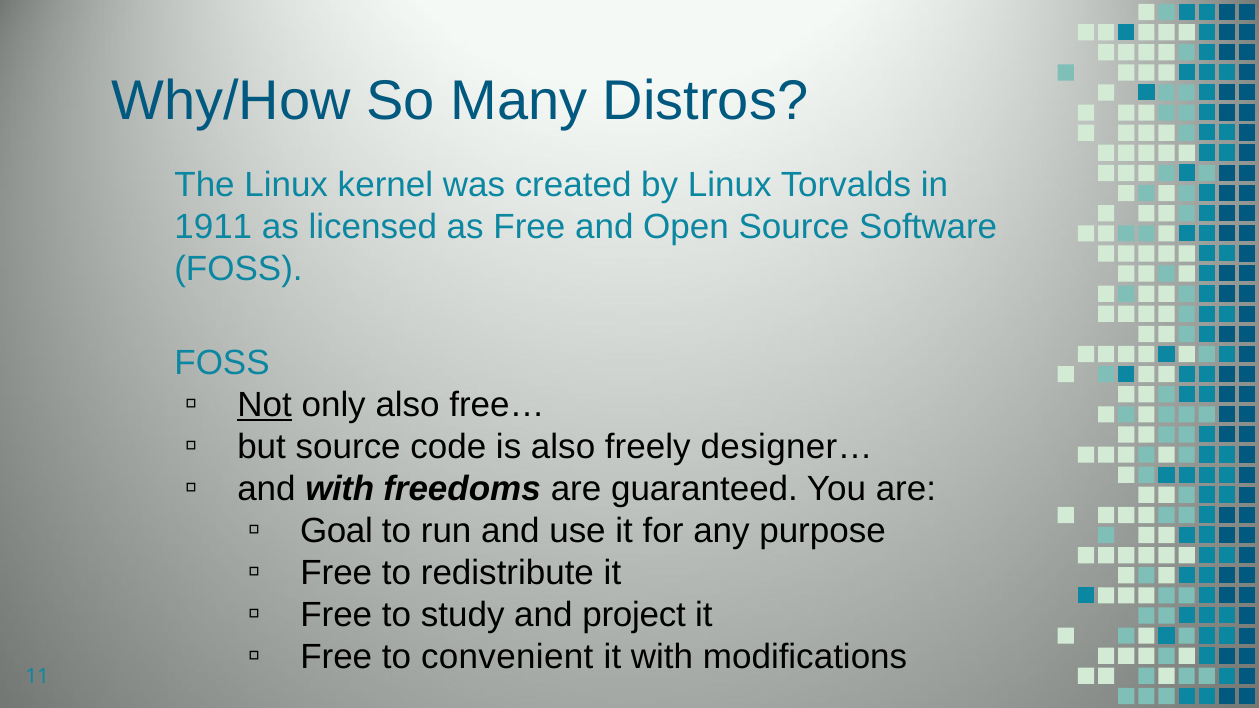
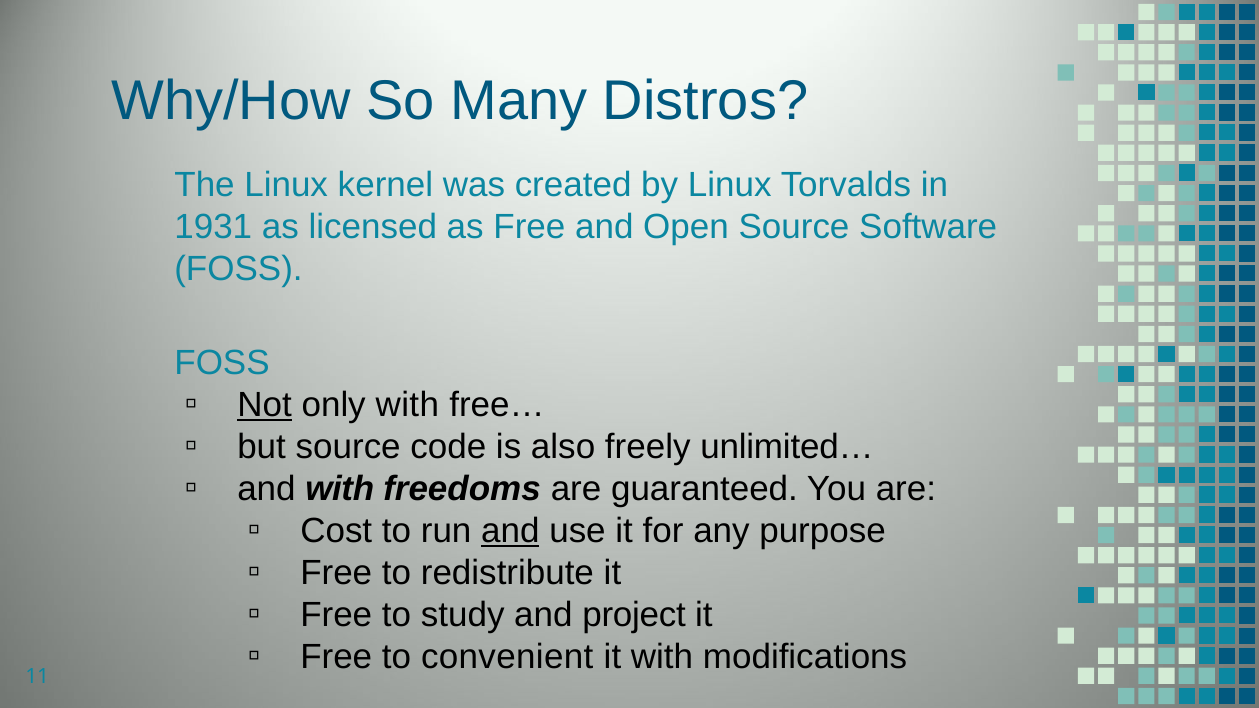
1911: 1911 -> 1931
only also: also -> with
designer…: designer… -> unlimited…
Goal: Goal -> Cost
and at (510, 531) underline: none -> present
